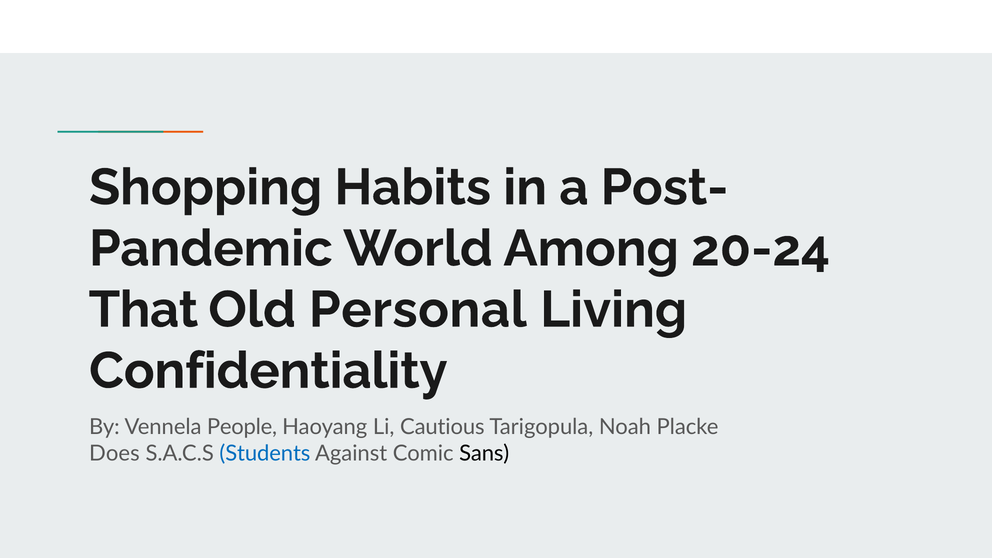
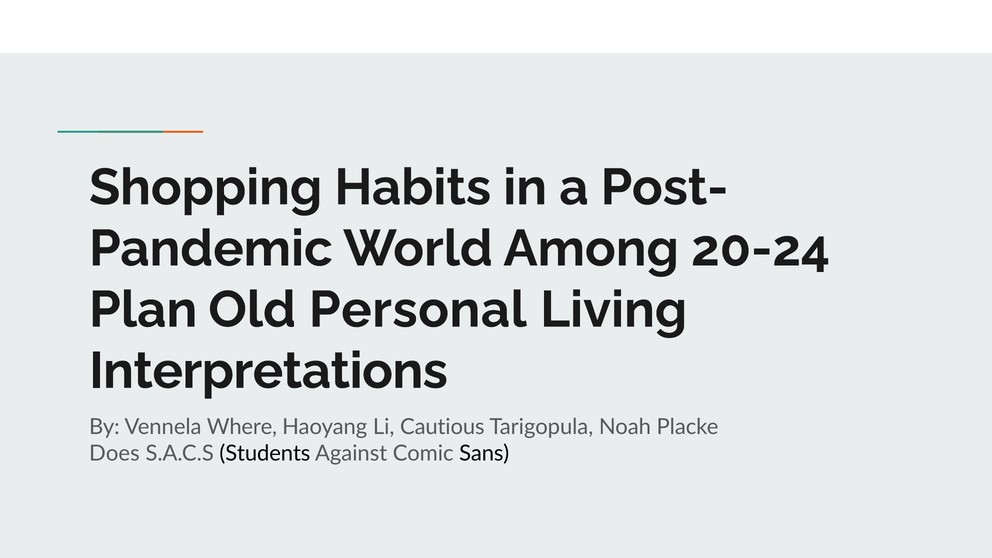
That: That -> Plan
Confidentiality: Confidentiality -> Interpretations
People: People -> Where
Students colour: blue -> black
